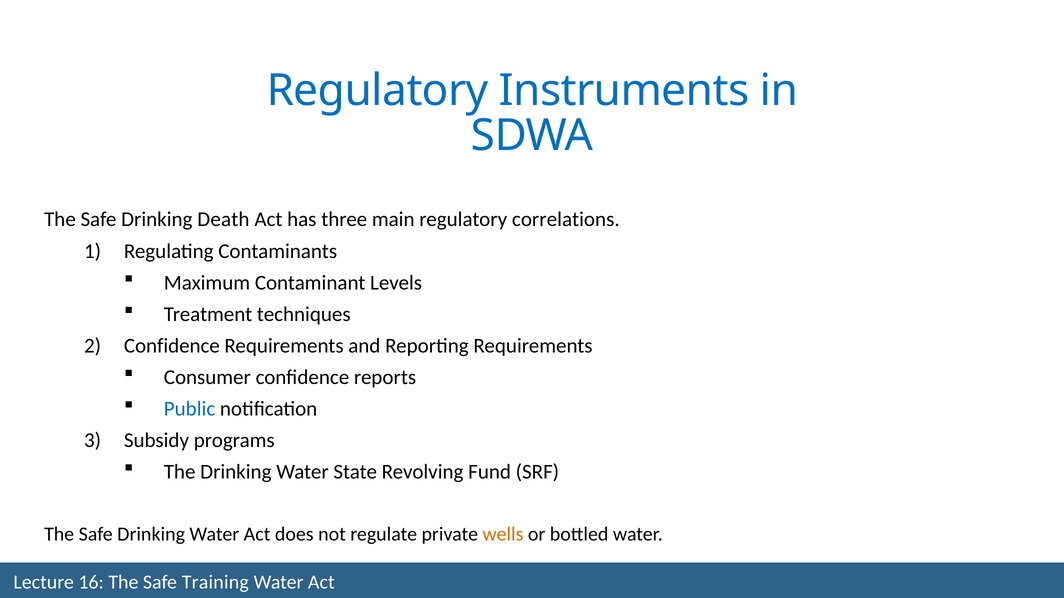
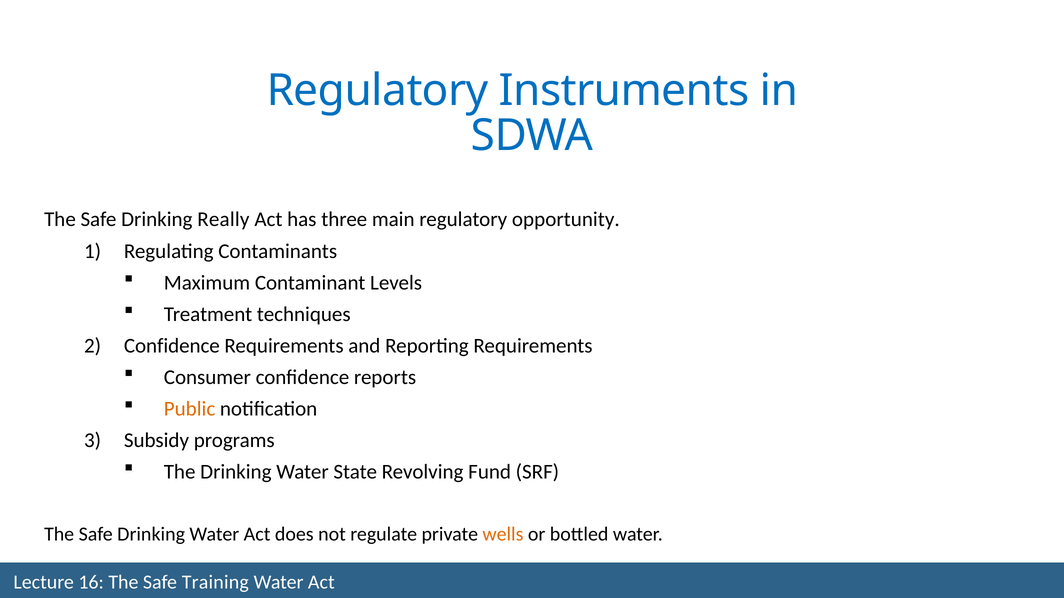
Death: Death -> Really
correlations: correlations -> opportunity
Public colour: blue -> orange
